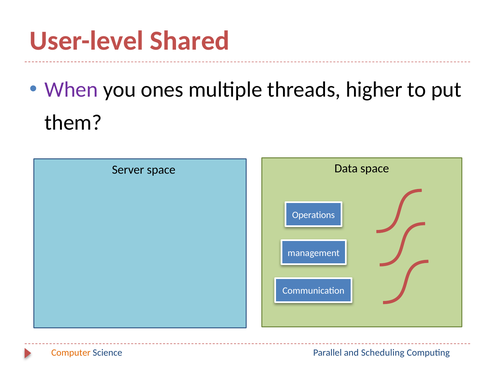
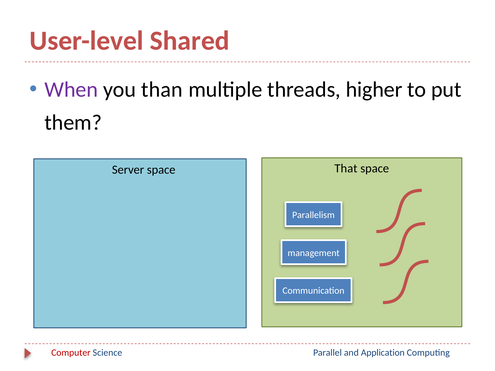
ones: ones -> than
Data: Data -> That
Operations: Operations -> Parallelism
Computer colour: orange -> red
Scheduling: Scheduling -> Application
